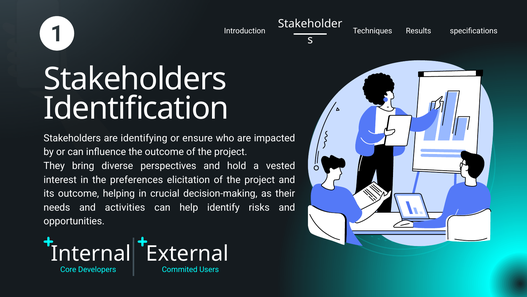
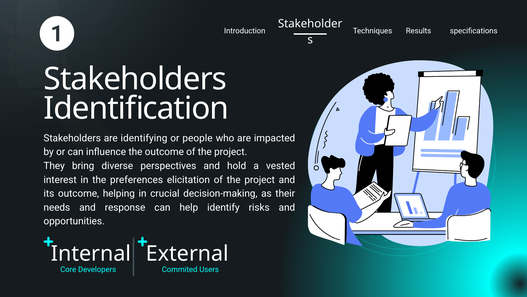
ensure: ensure -> people
activities: activities -> response
